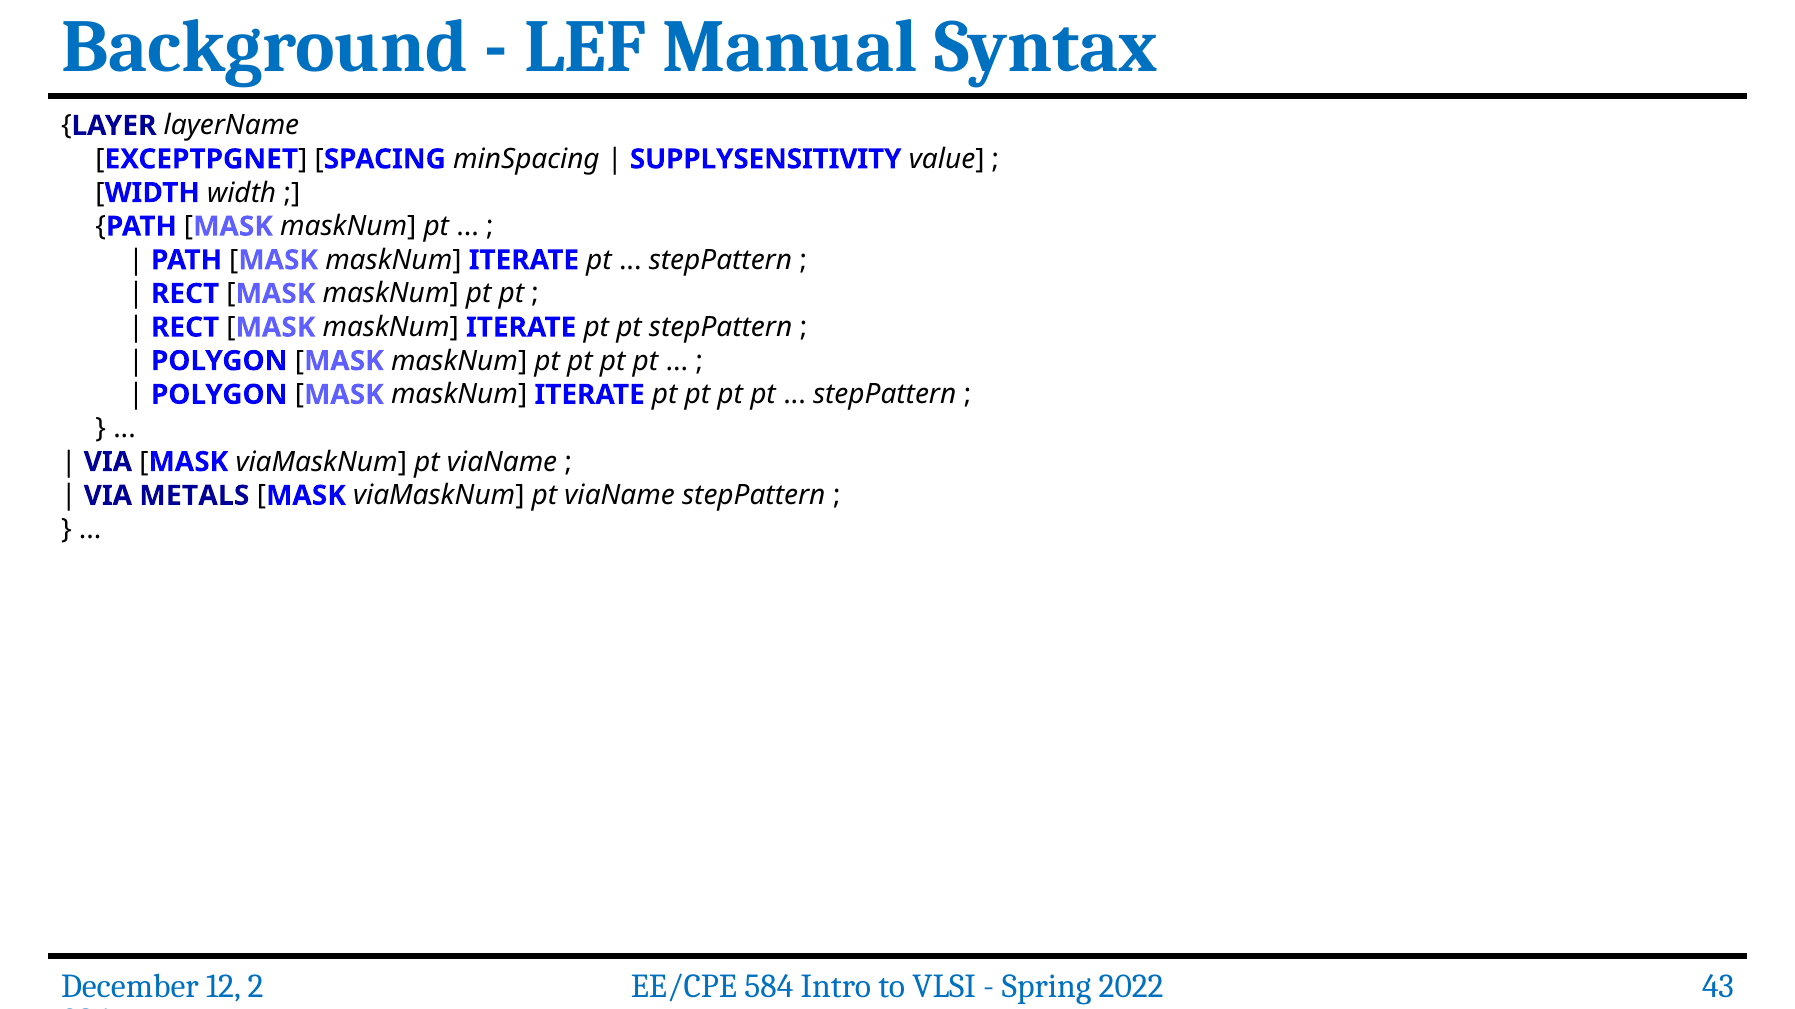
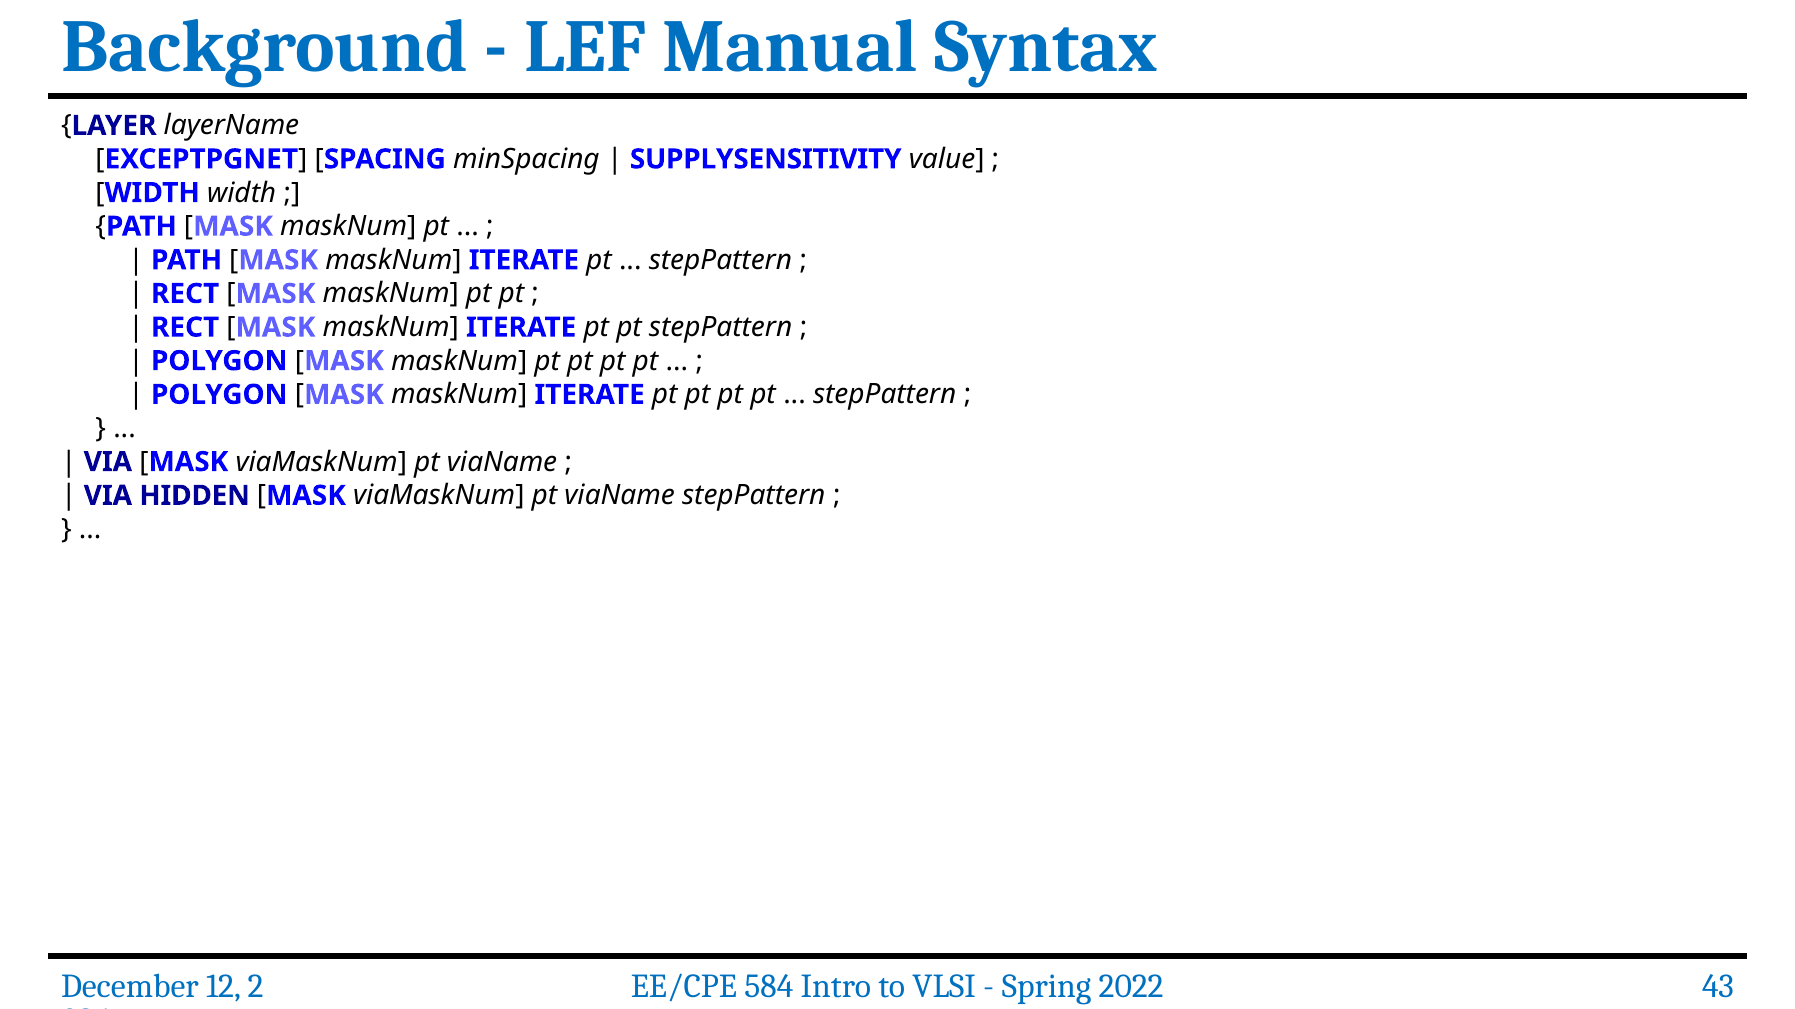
METALS: METALS -> HIDDEN
